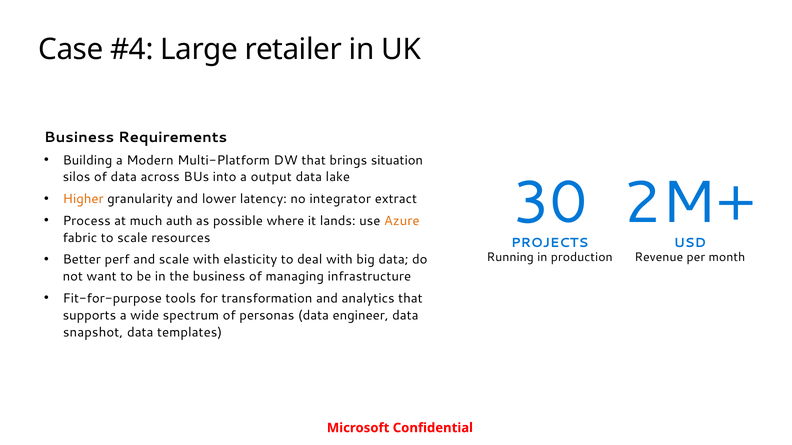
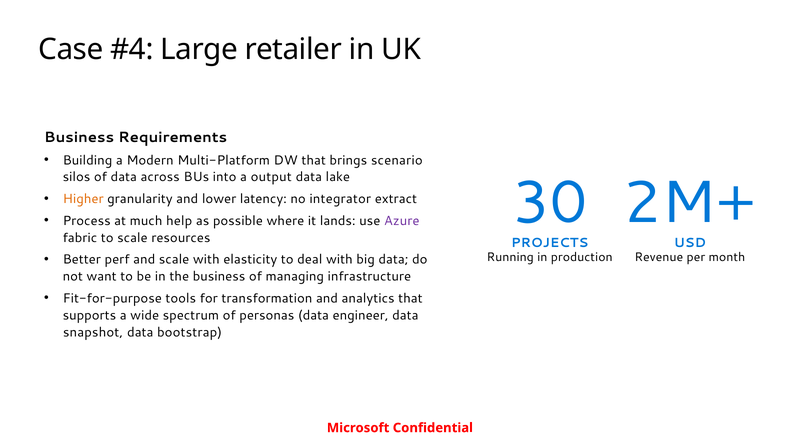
situation: situation -> scenario
auth: auth -> help
Azure colour: orange -> purple
templates: templates -> bootstrap
